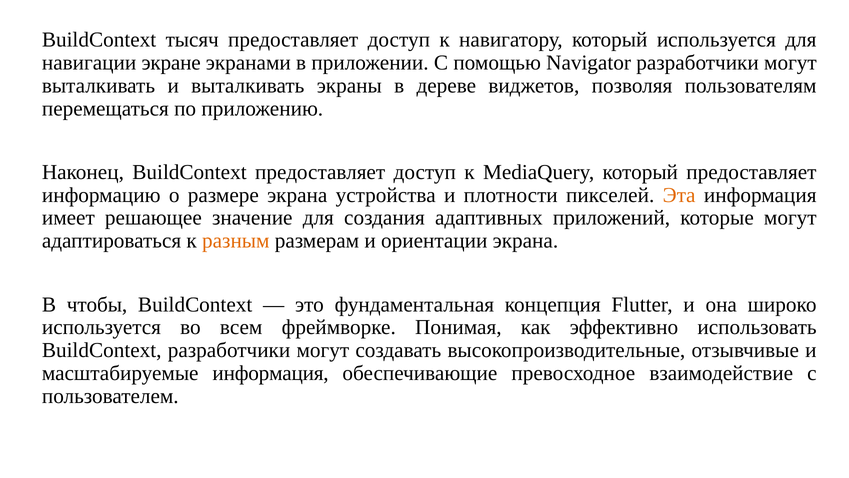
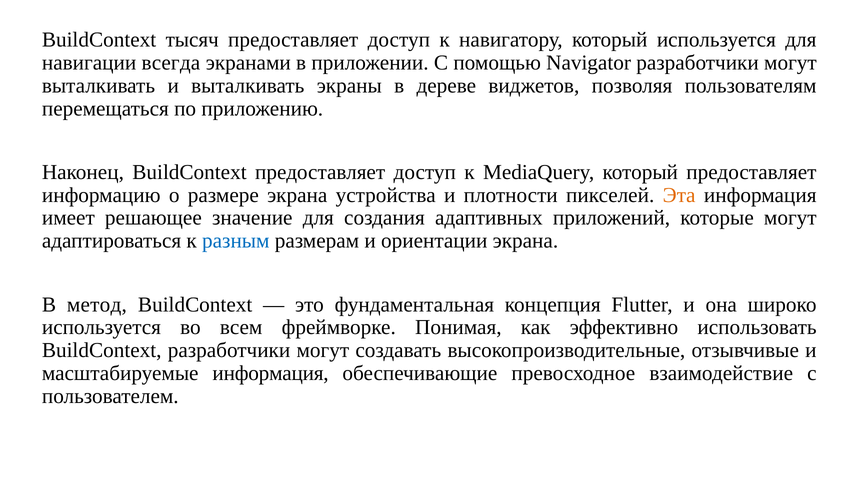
экране: экране -> всегда
разным colour: orange -> blue
чтобы: чтобы -> метод
